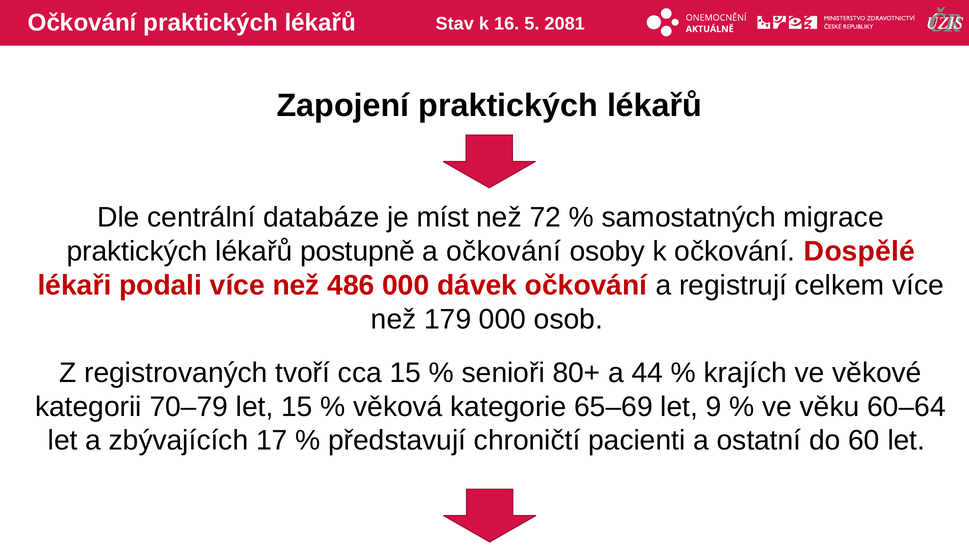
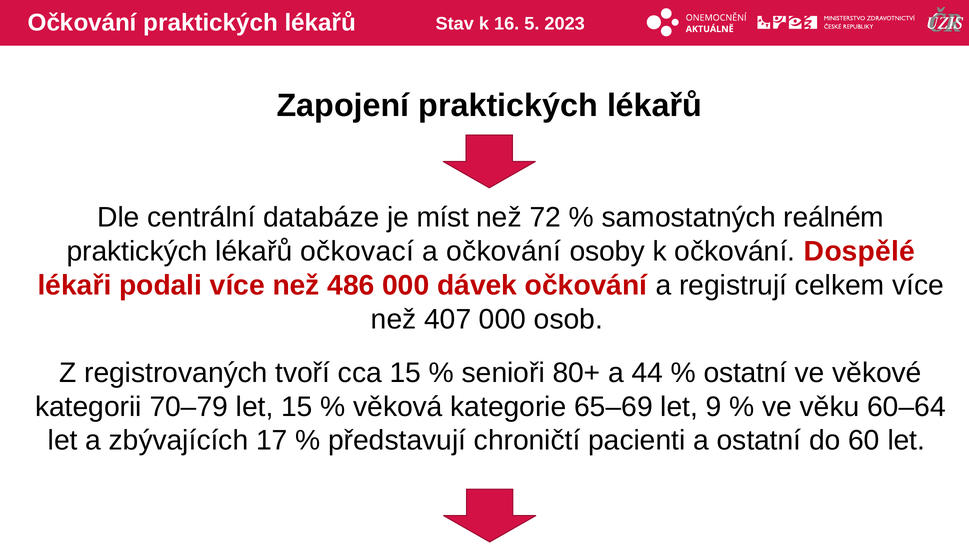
2081: 2081 -> 2023
migrace: migrace -> reálném
postupně: postupně -> očkovací
179: 179 -> 407
krajích at (745, 373): krajích -> ostatní
